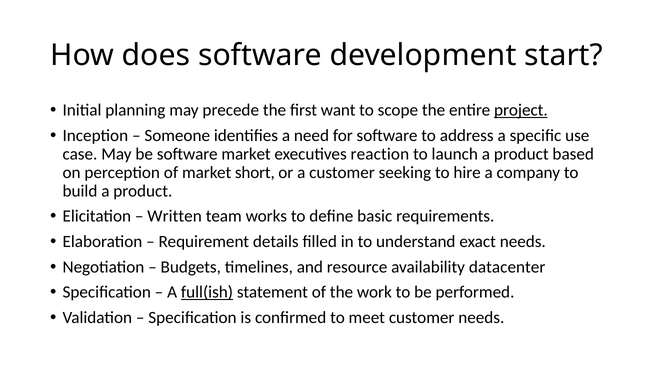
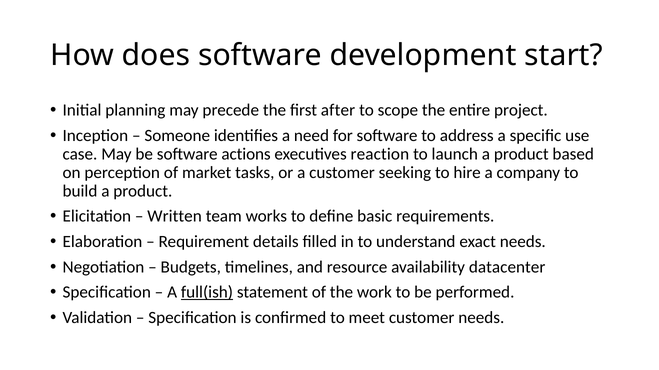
want: want -> after
project underline: present -> none
software market: market -> actions
short: short -> tasks
